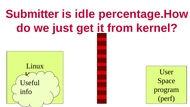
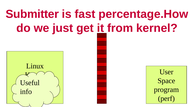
idle: idle -> fast
